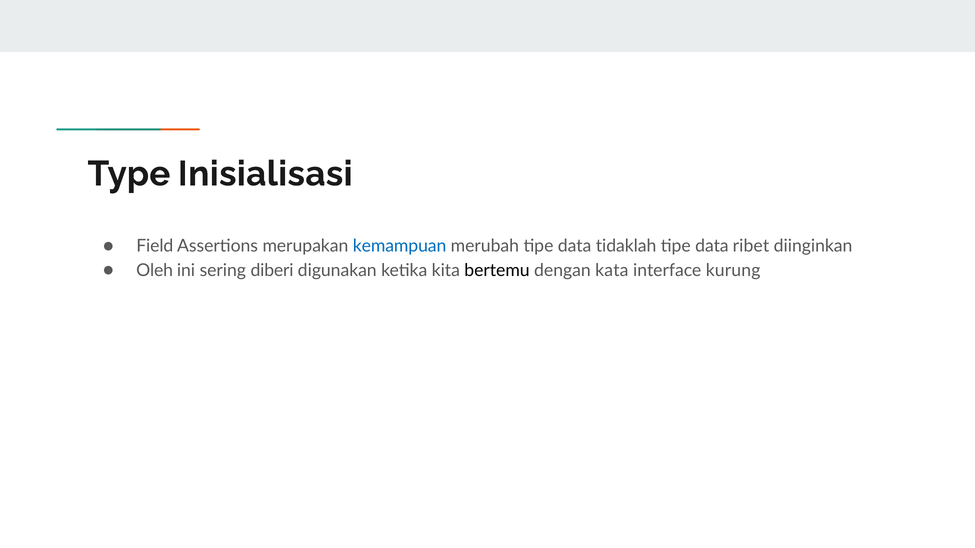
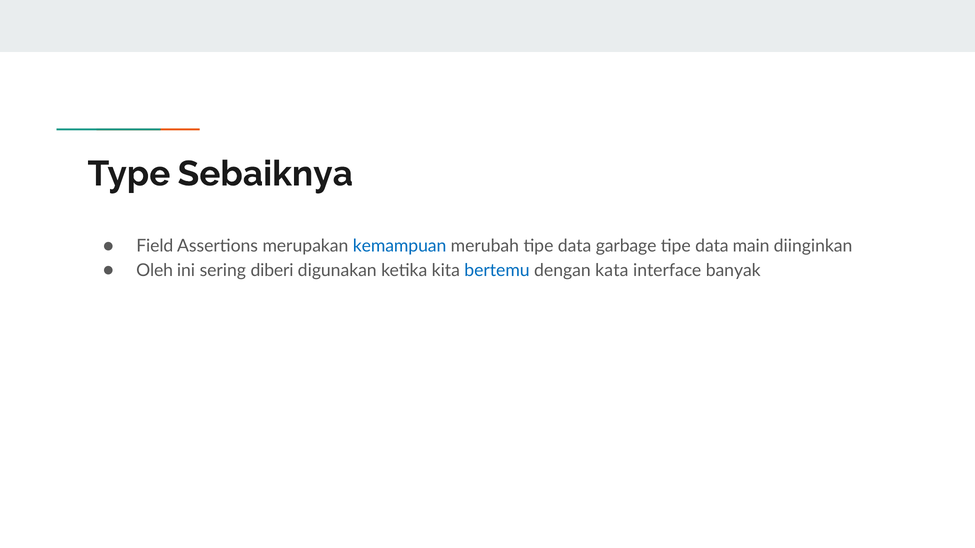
Inisialisasi: Inisialisasi -> Sebaiknya
tidaklah: tidaklah -> garbage
ribet: ribet -> main
bertemu colour: black -> blue
kurung: kurung -> banyak
